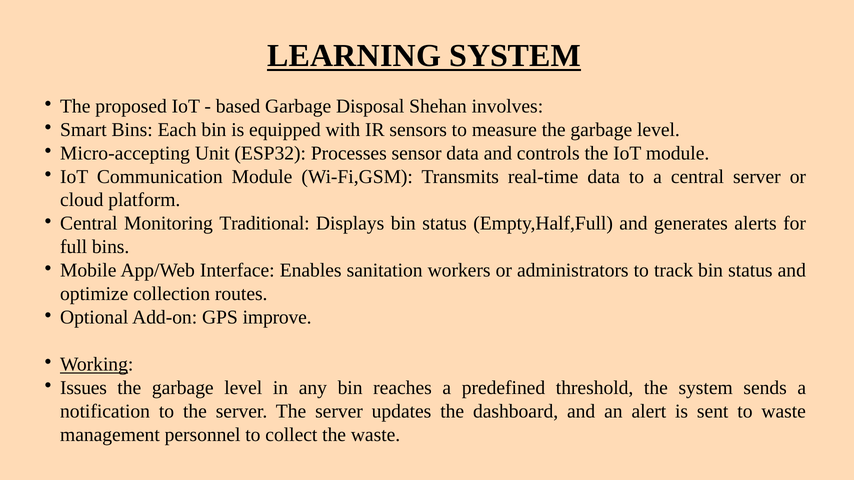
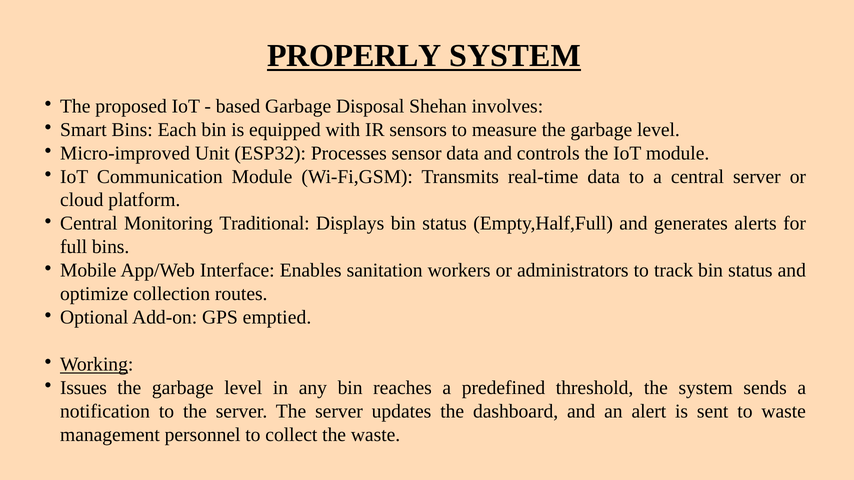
LEARNING: LEARNING -> PROPERLY
Micro-accepting: Micro-accepting -> Micro-improved
improve: improve -> emptied
